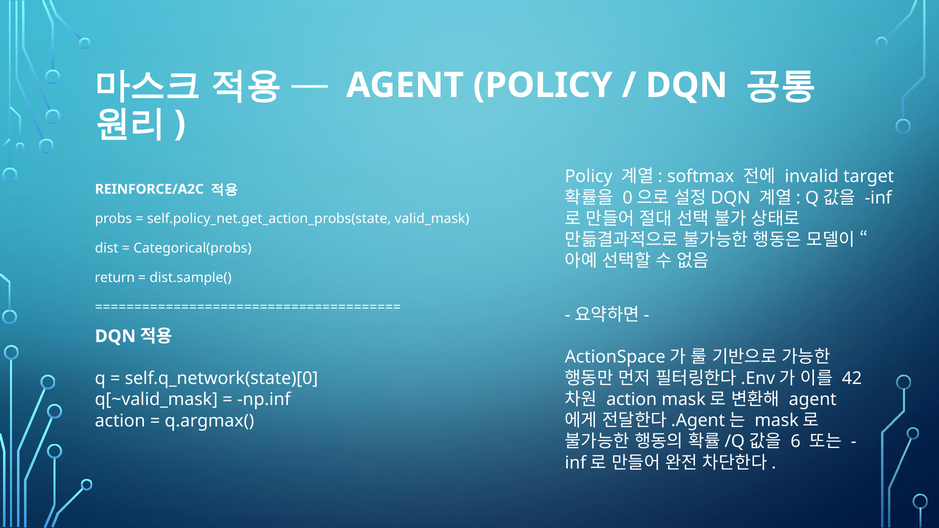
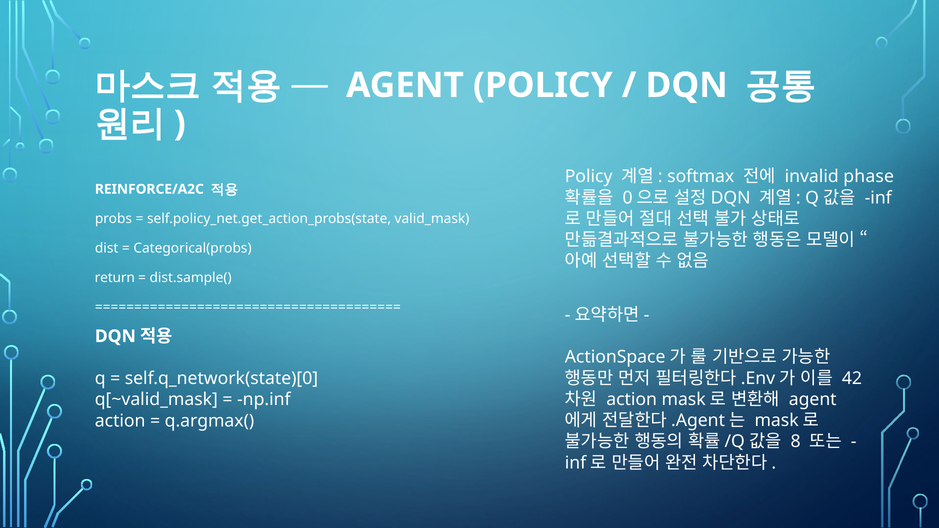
target: target -> phase
6: 6 -> 8
